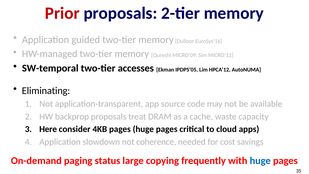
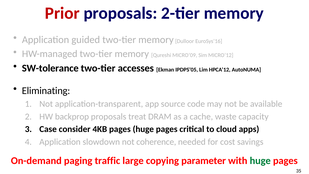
SW-temporal: SW-temporal -> SW-tolerance
Here: Here -> Case
status: status -> traffic
frequently: frequently -> parameter
huge at (260, 161) colour: blue -> green
